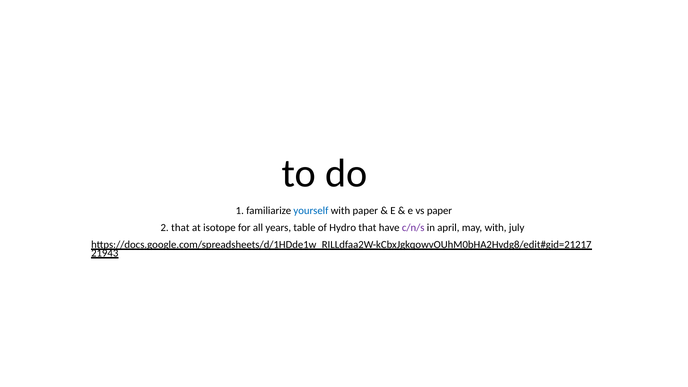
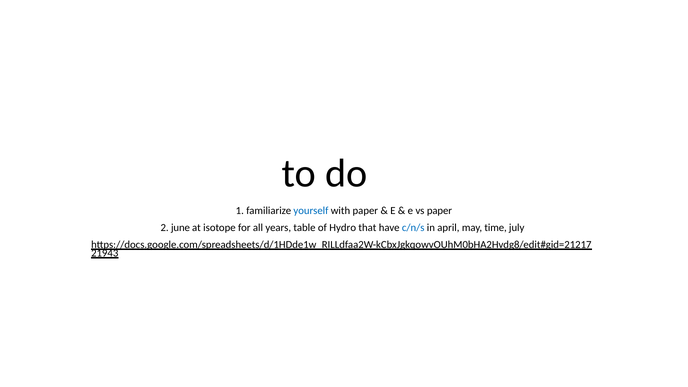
2 that: that -> june
c/n/s colour: purple -> blue
may with: with -> time
